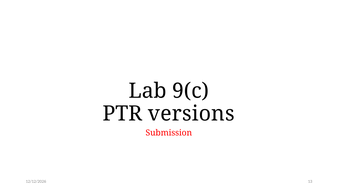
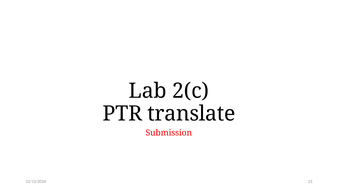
9(c: 9(c -> 2(c
versions: versions -> translate
